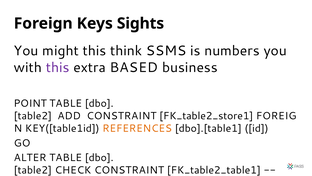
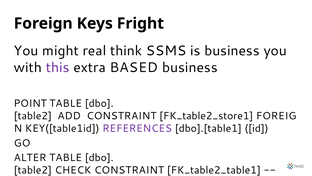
Sights: Sights -> Fright
might this: this -> real
is numbers: numbers -> business
REFERENCES colour: orange -> purple
